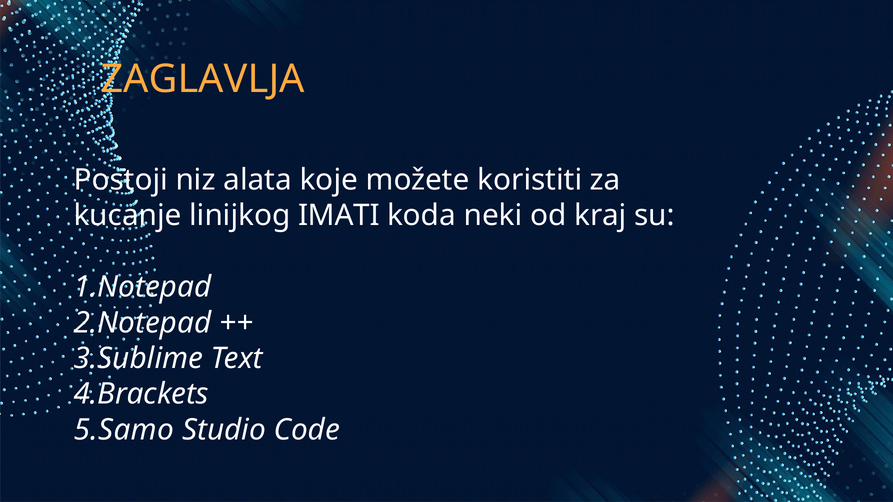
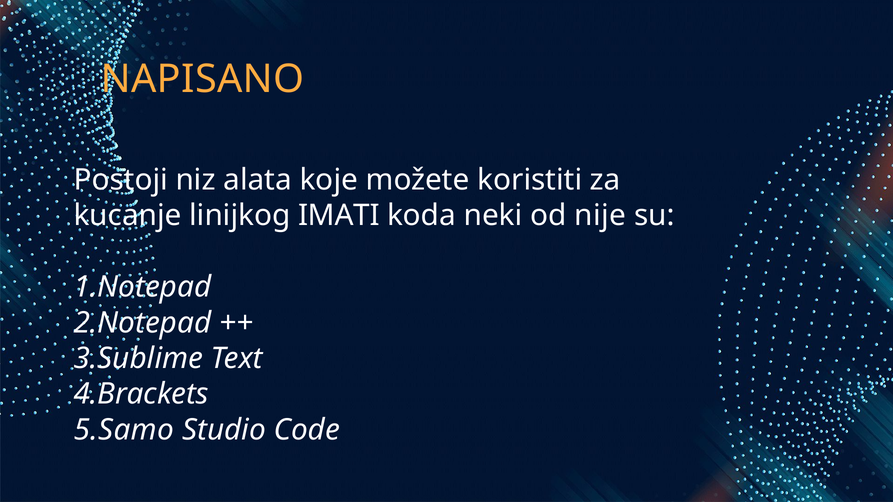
ZAGLAVLJA: ZAGLAVLJA -> NAPISANO
kraj: kraj -> nije
